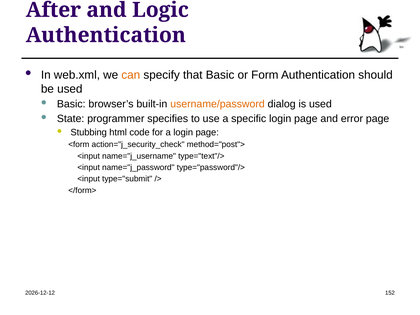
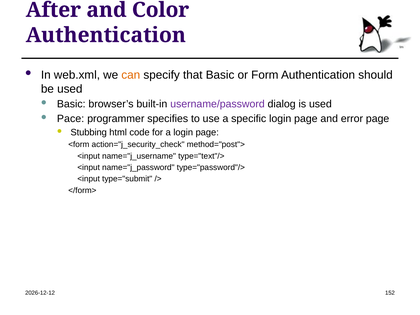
Logic: Logic -> Color
username/password colour: orange -> purple
State: State -> Pace
